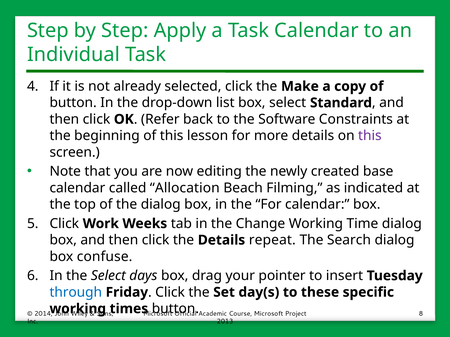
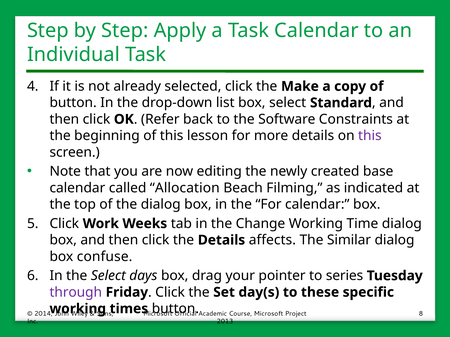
repeat: repeat -> affects
Search: Search -> Similar
insert: insert -> series
through colour: blue -> purple
